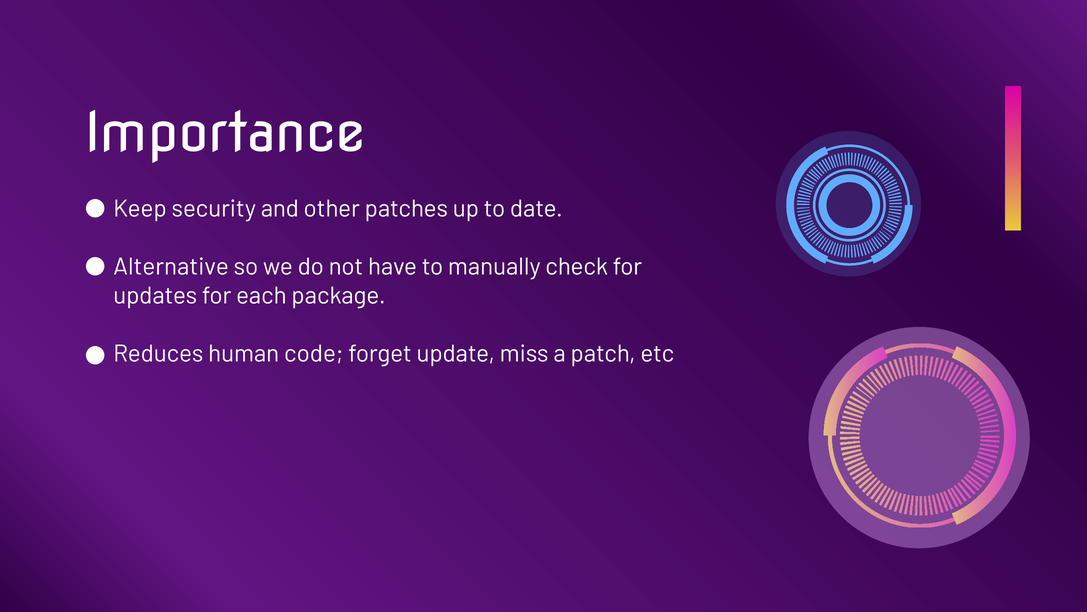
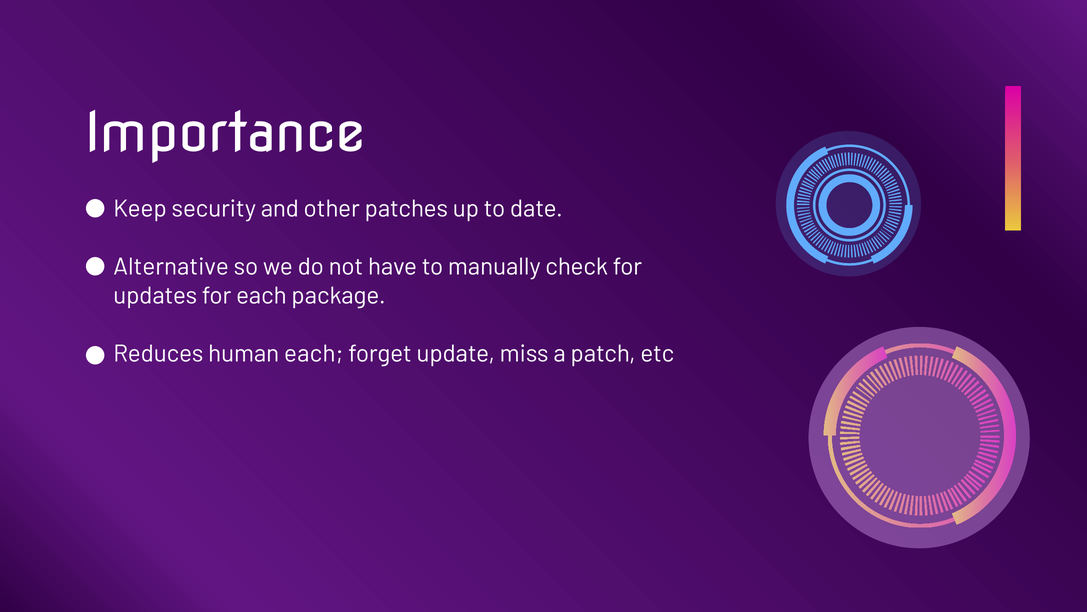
human code: code -> each
